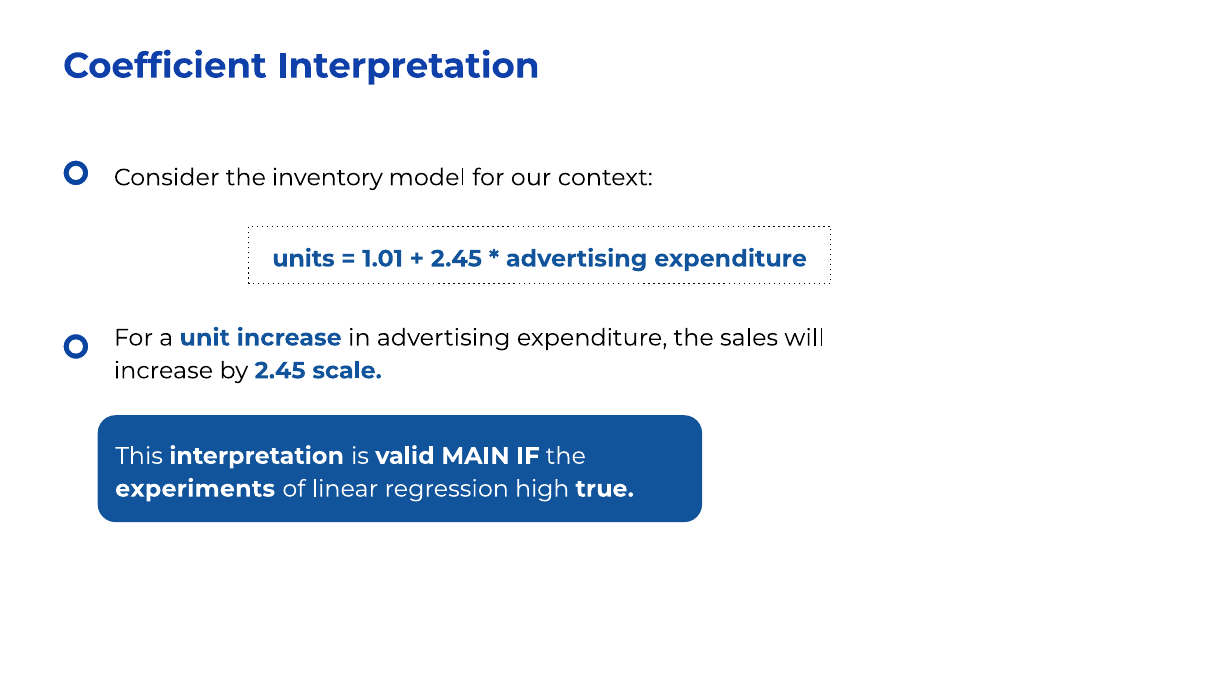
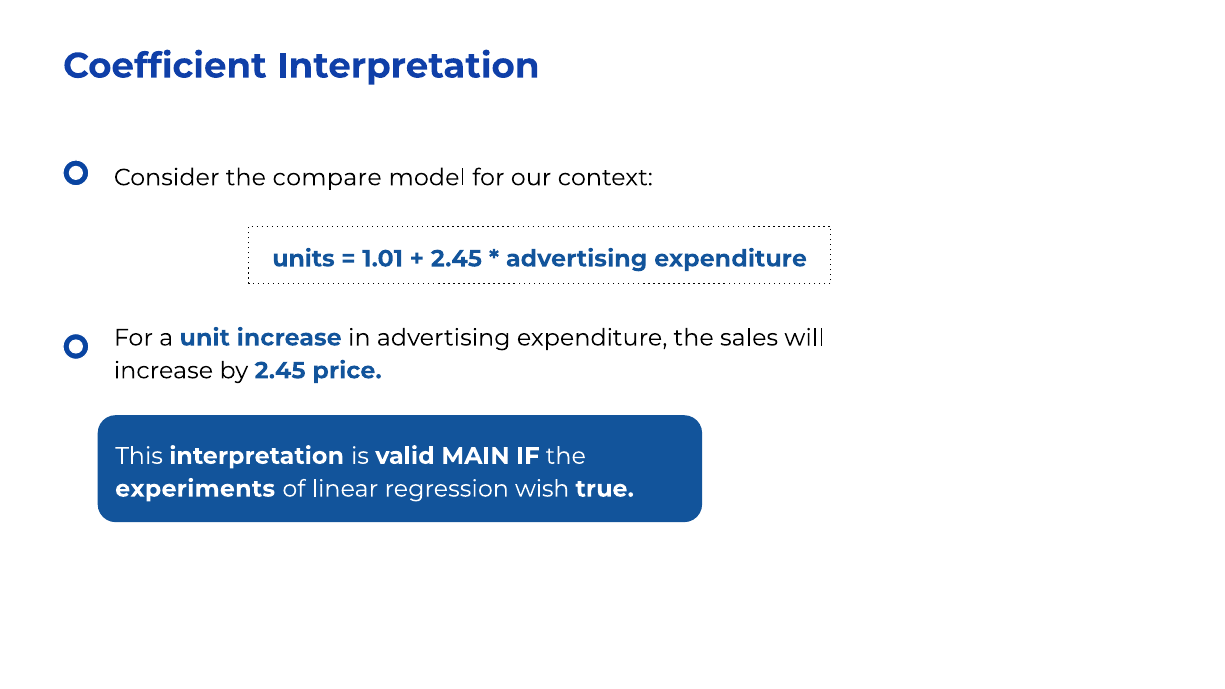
inventory: inventory -> compare
scale: scale -> price
high: high -> wish
